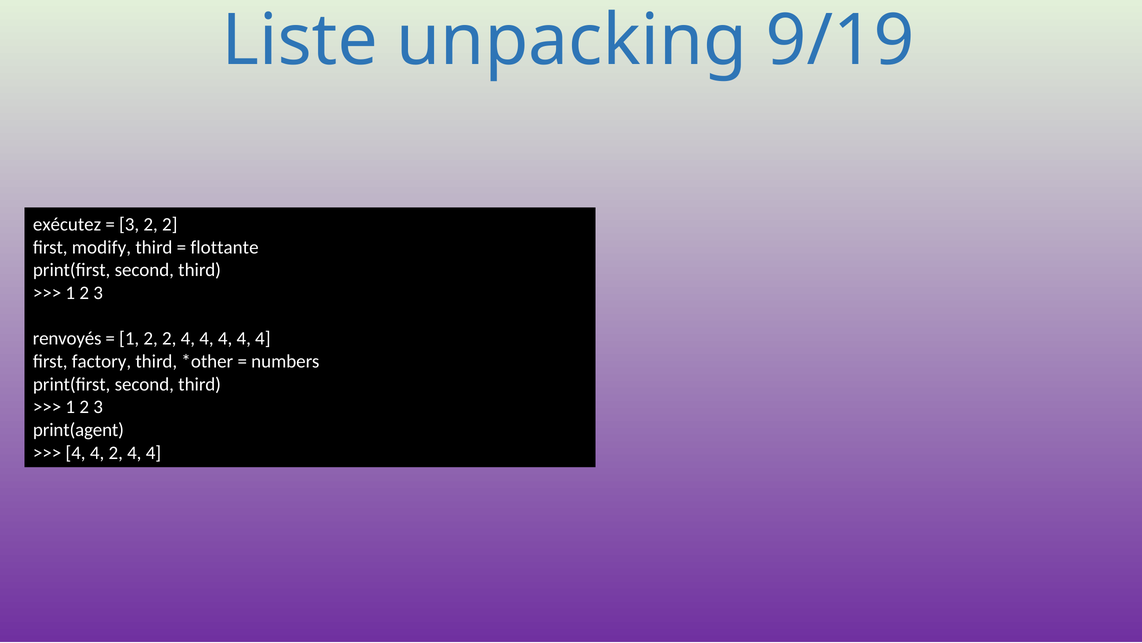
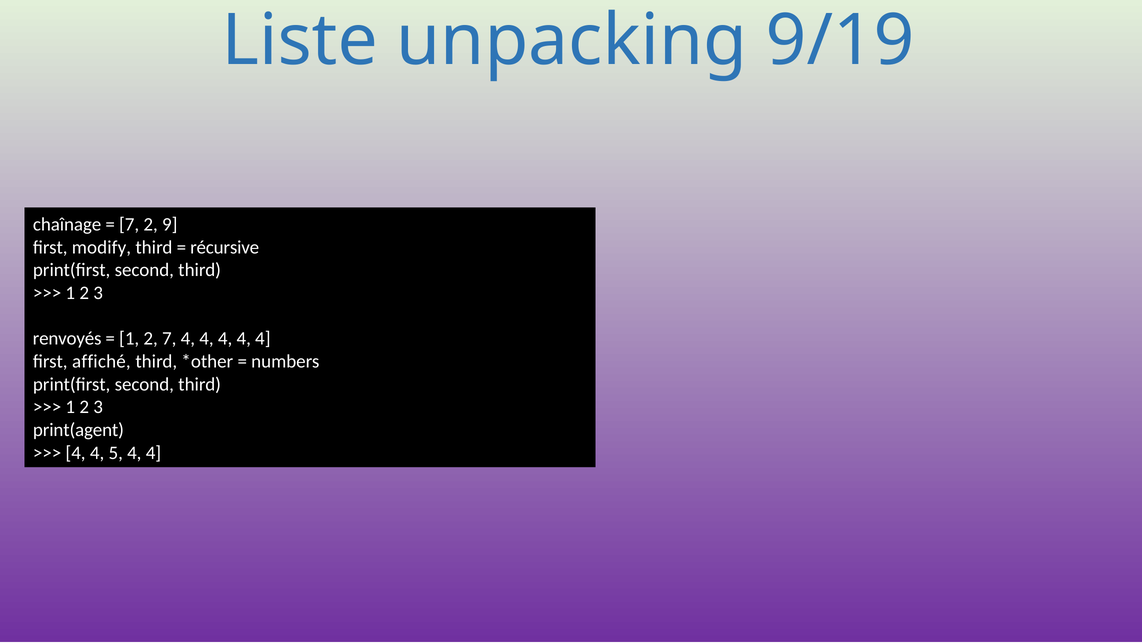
exécutez: exécutez -> chaînage
3 at (129, 224): 3 -> 7
2 at (170, 224): 2 -> 9
flottante: flottante -> récursive
1 2 2: 2 -> 7
factory: factory -> affiché
4 2: 2 -> 5
